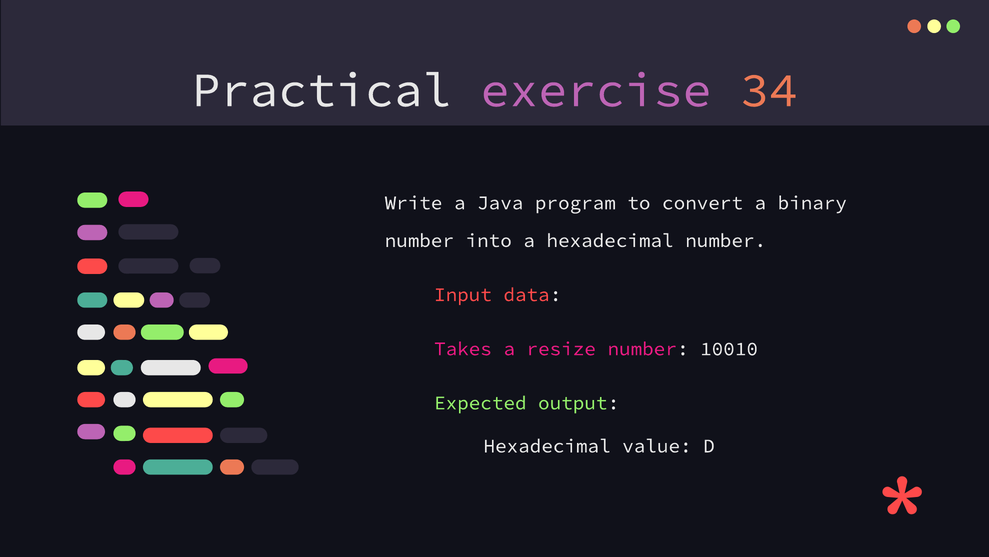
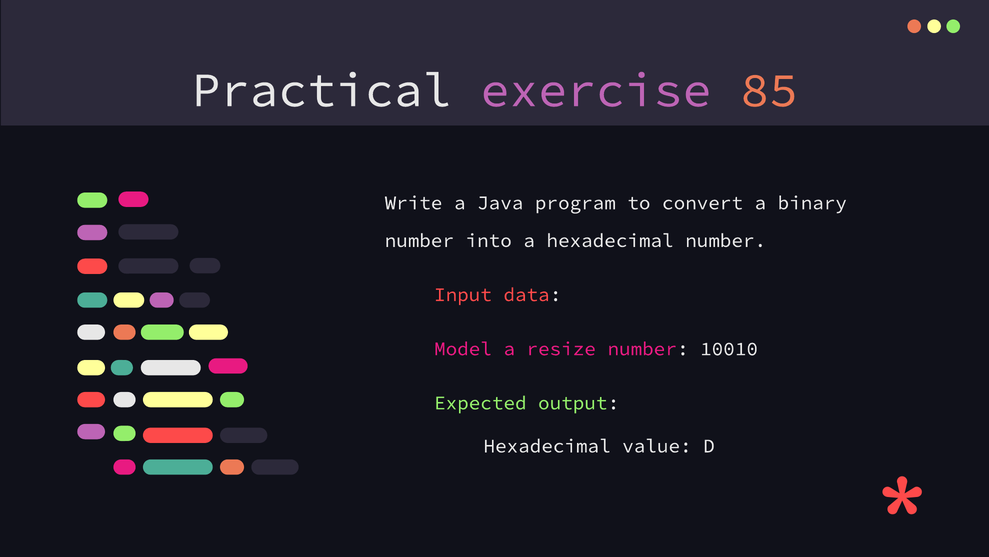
34: 34 -> 85
Takes: Takes -> Model
